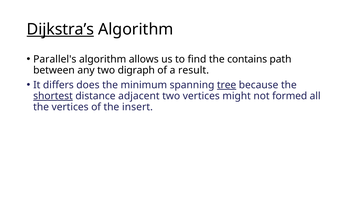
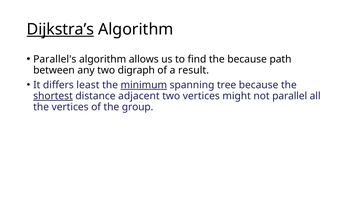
the contains: contains -> because
does: does -> least
minimum underline: none -> present
tree underline: present -> none
formed: formed -> parallel
insert: insert -> group
